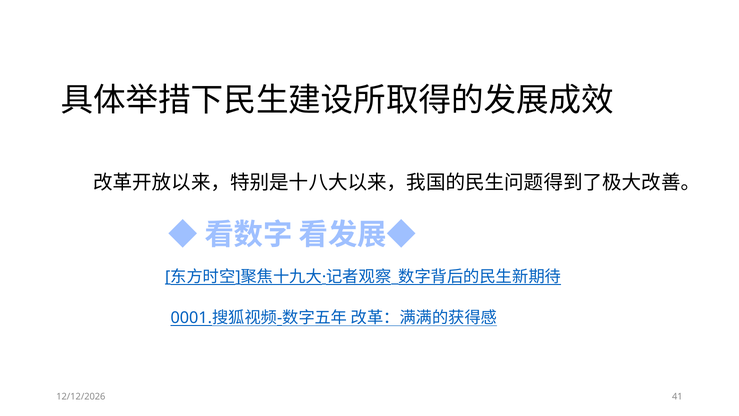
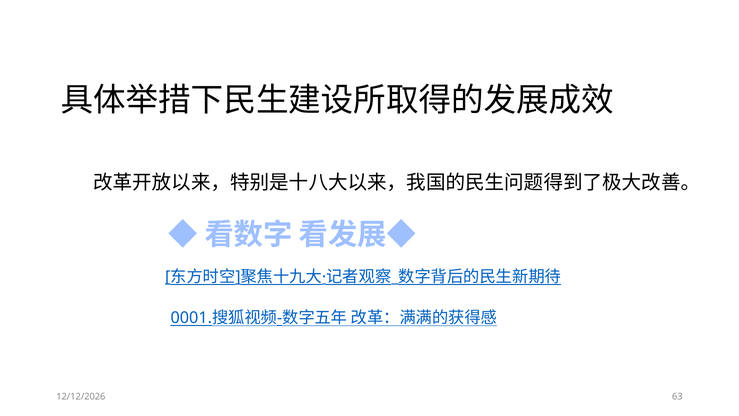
41: 41 -> 63
